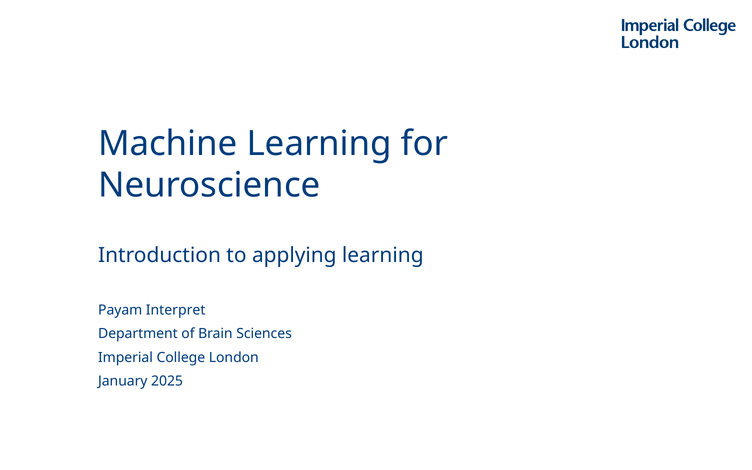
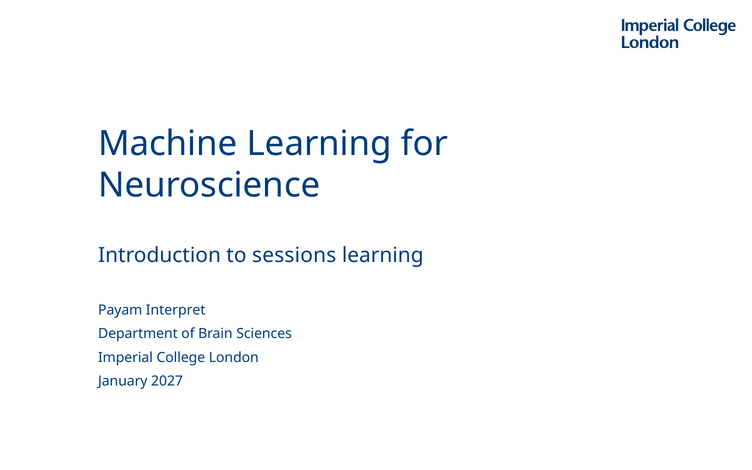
applying: applying -> sessions
2025: 2025 -> 2027
